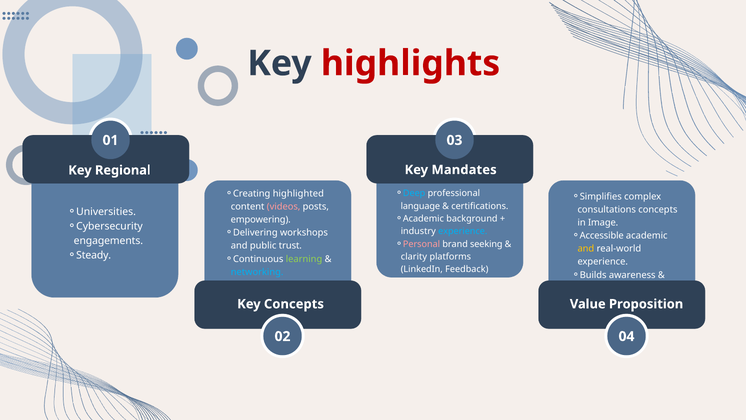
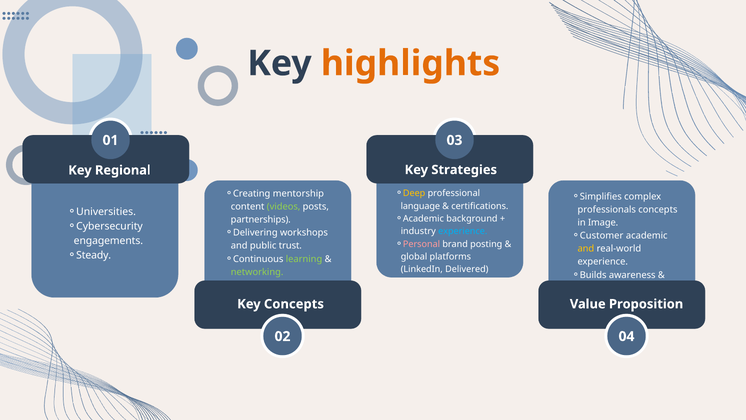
highlights colour: red -> orange
Mandates: Mandates -> Strategies
Deep colour: light blue -> yellow
highlighted: highlighted -> mentorship
videos colour: pink -> light green
consultations: consultations -> professionals
empowering: empowering -> partnerships
Accessible: Accessible -> Customer
seeking: seeking -> posting
clarity: clarity -> global
Feedback: Feedback -> Delivered
networking colour: light blue -> light green
